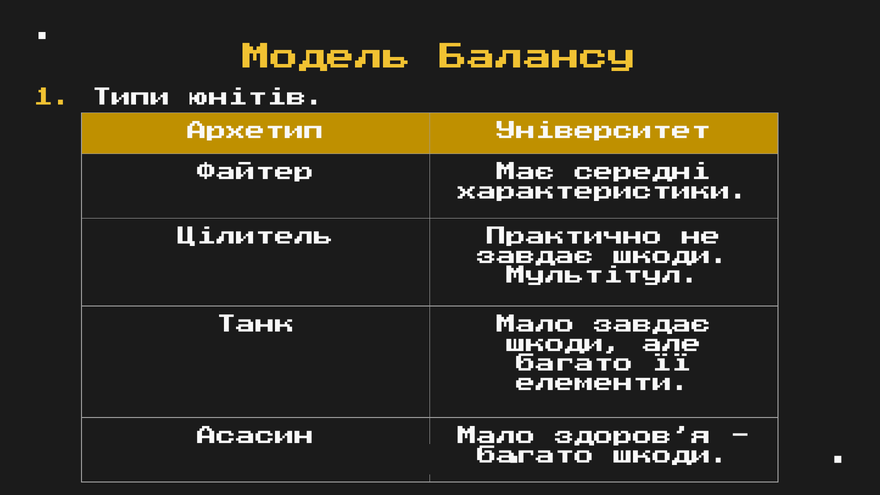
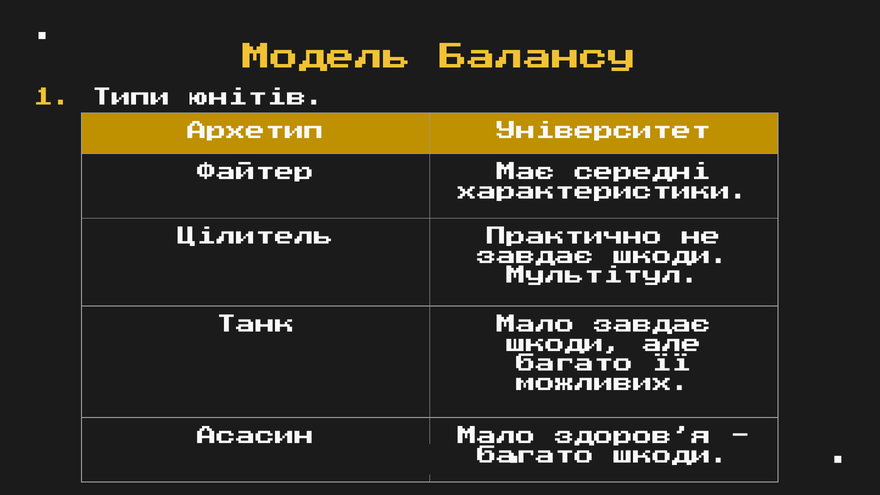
елементи: елементи -> можливих
